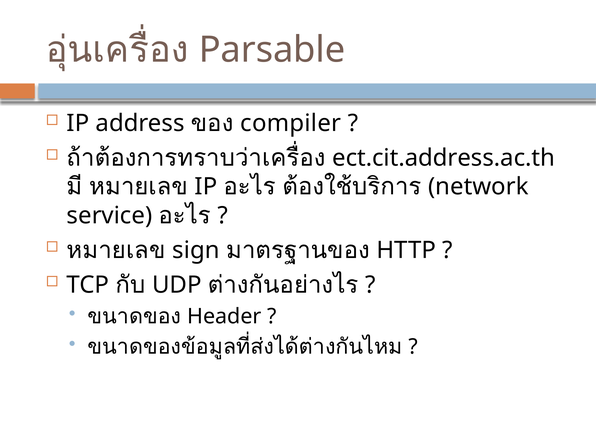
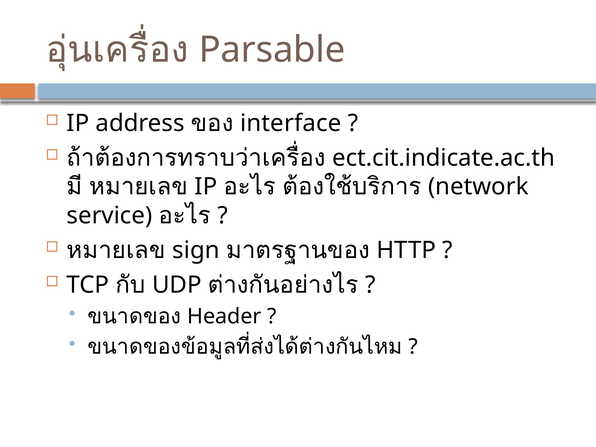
compiler: compiler -> interface
ect.cit.address.ac.th: ect.cit.address.ac.th -> ect.cit.indicate.ac.th
